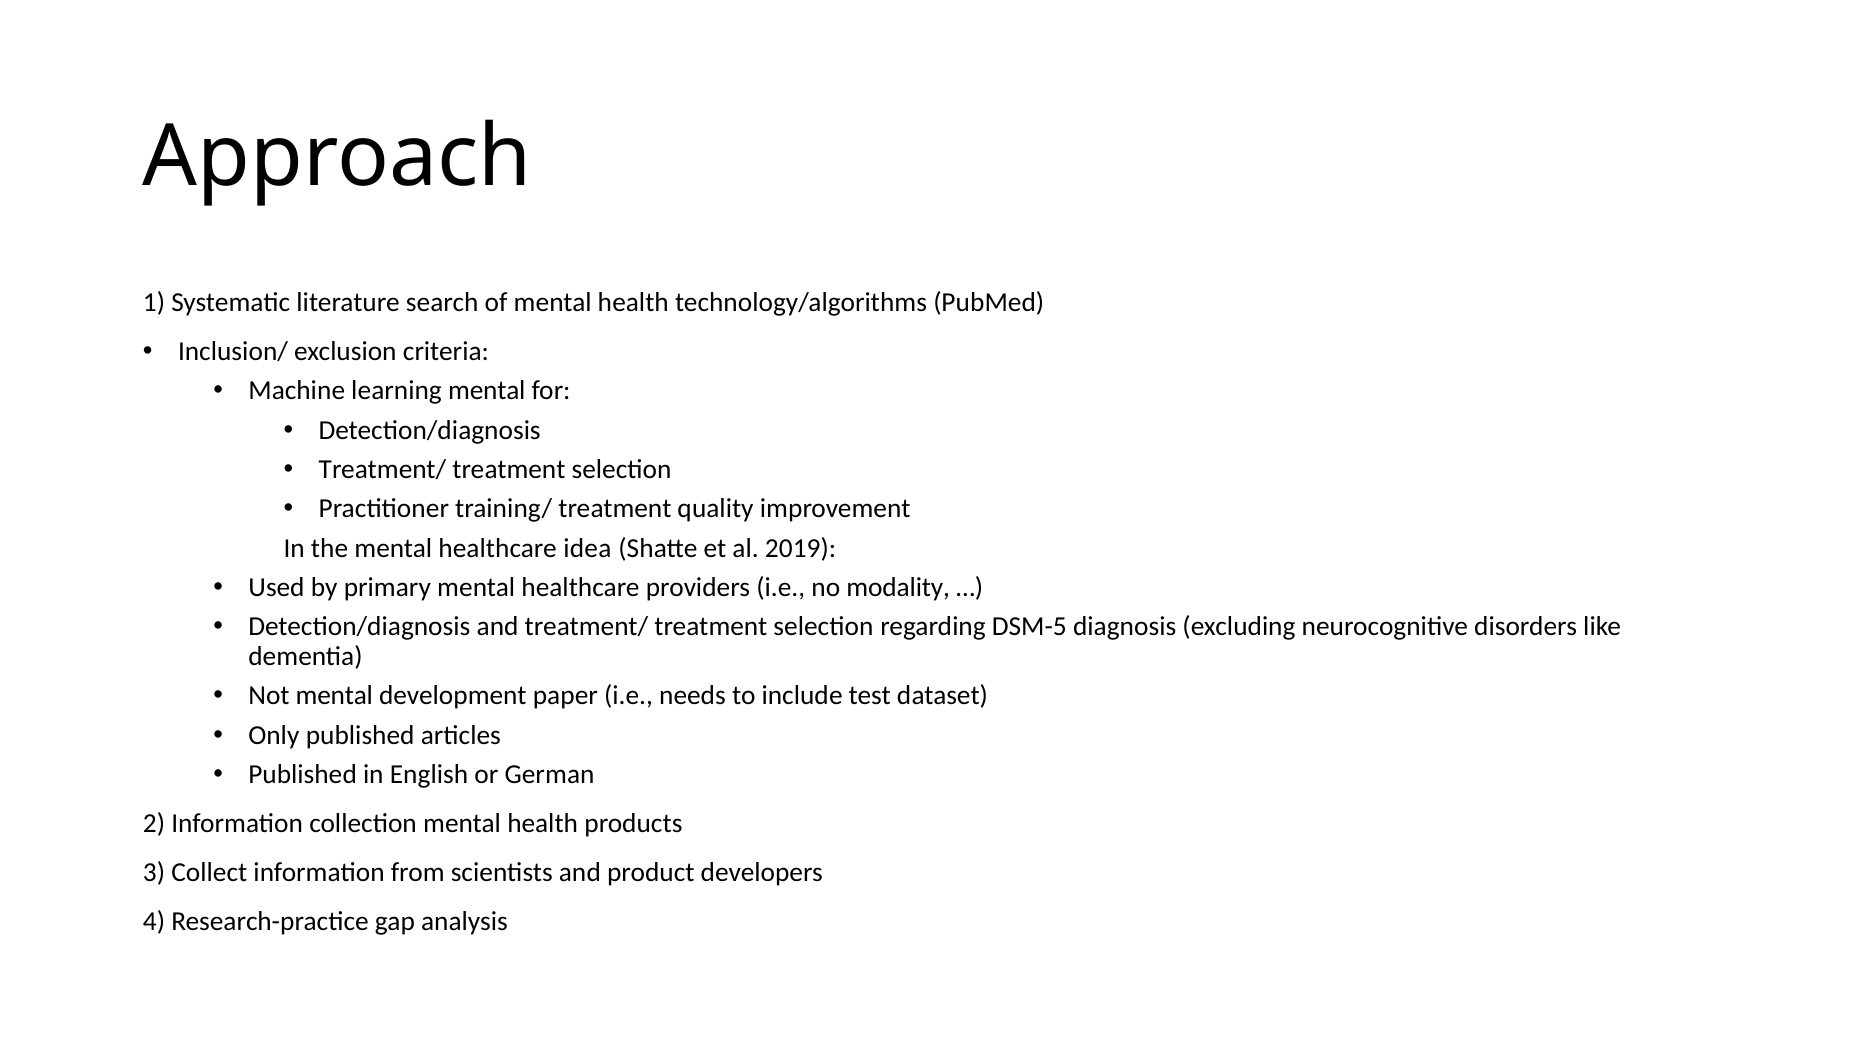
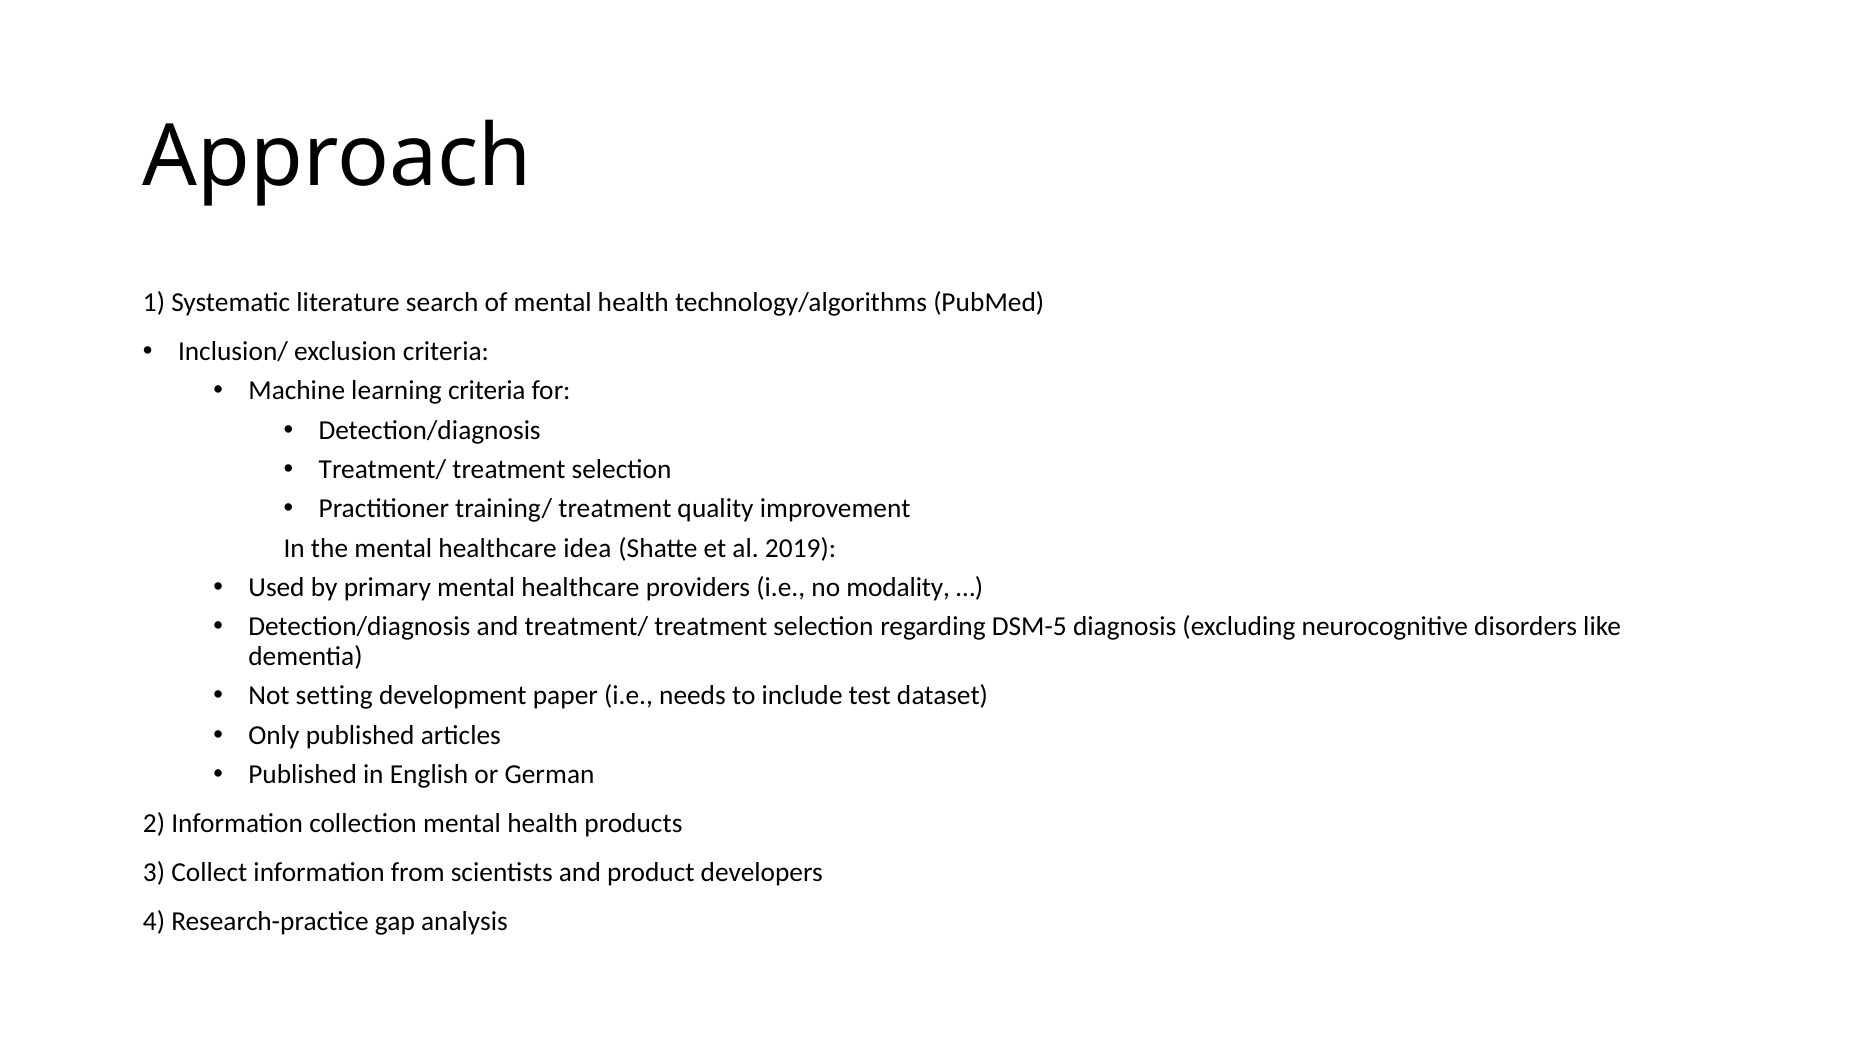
learning mental: mental -> criteria
Not mental: mental -> setting
